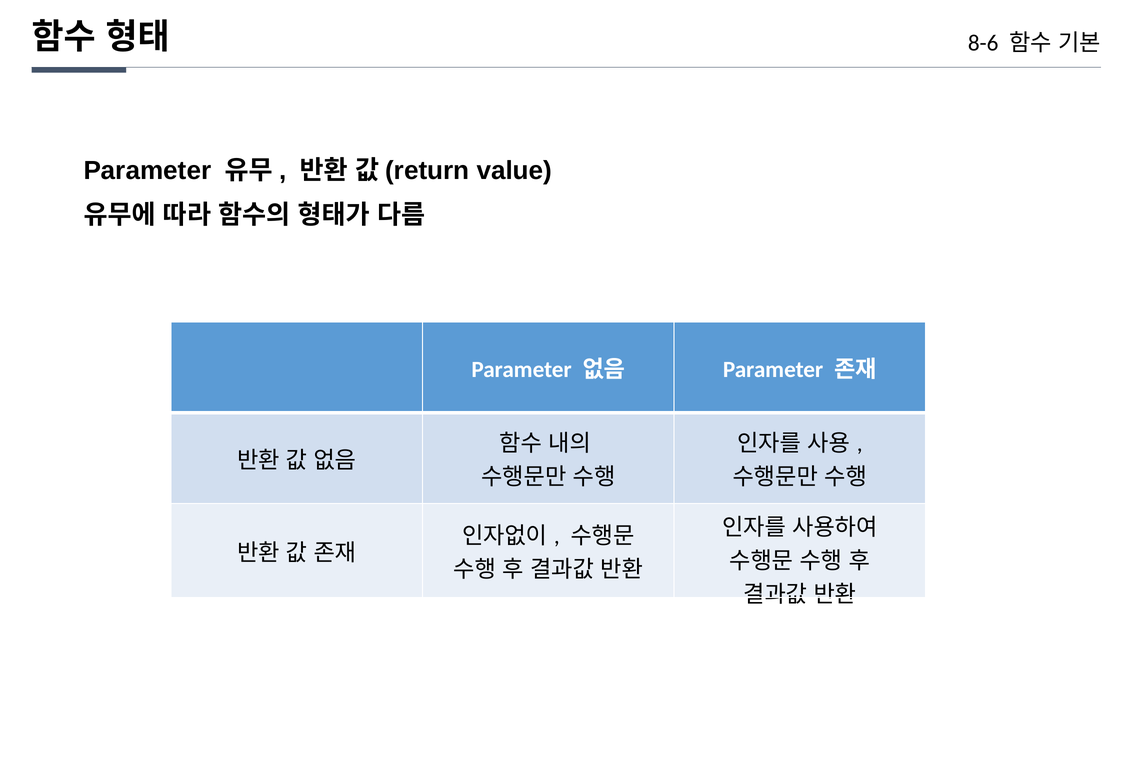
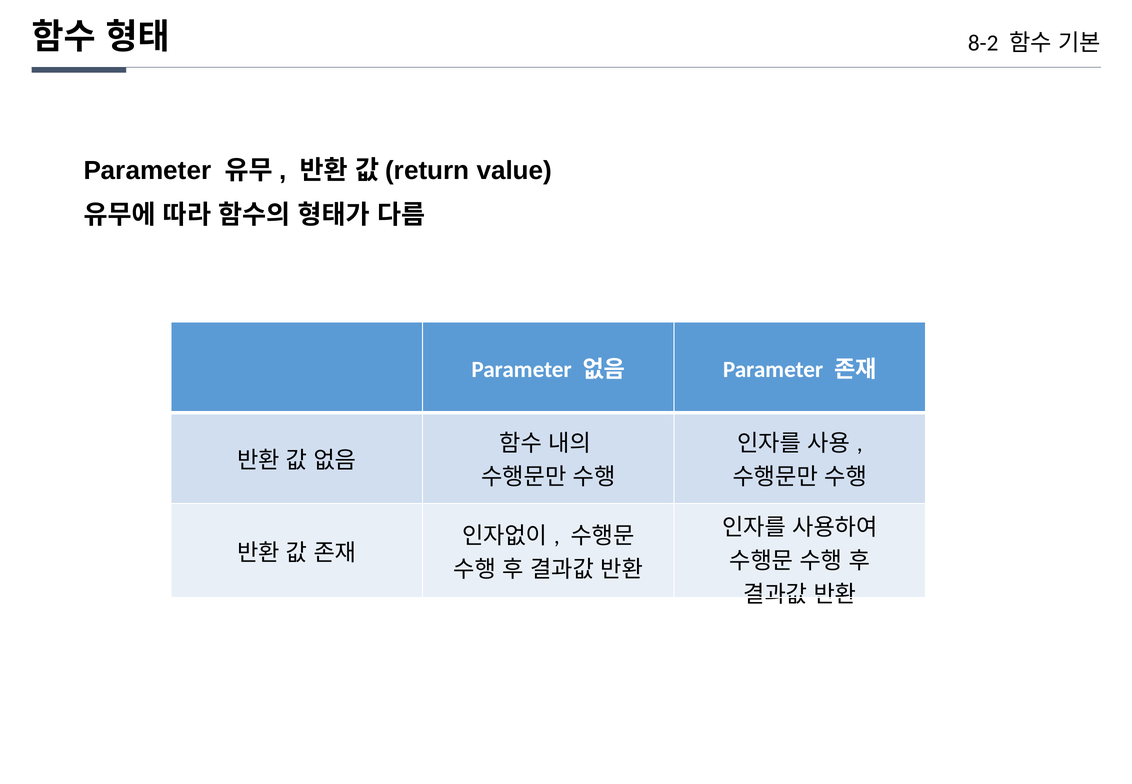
8-6: 8-6 -> 8-2
